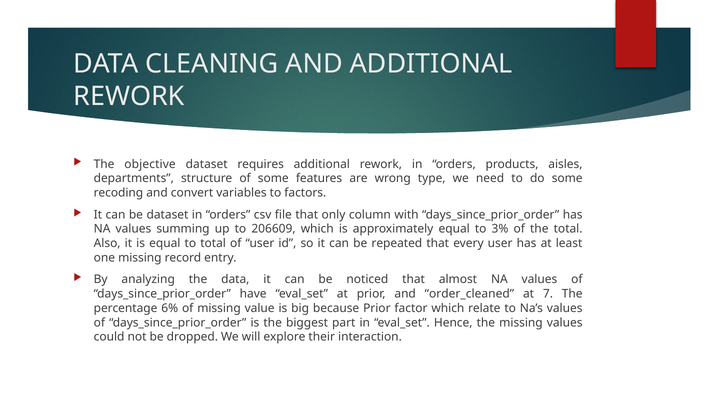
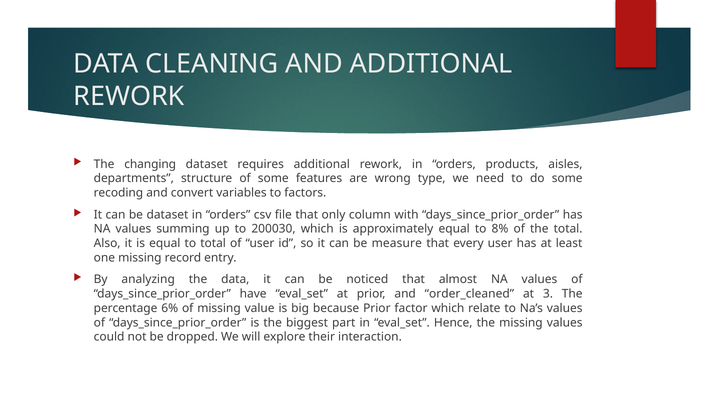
objective: objective -> changing
206609: 206609 -> 200030
3%: 3% -> 8%
repeated: repeated -> measure
7: 7 -> 3
